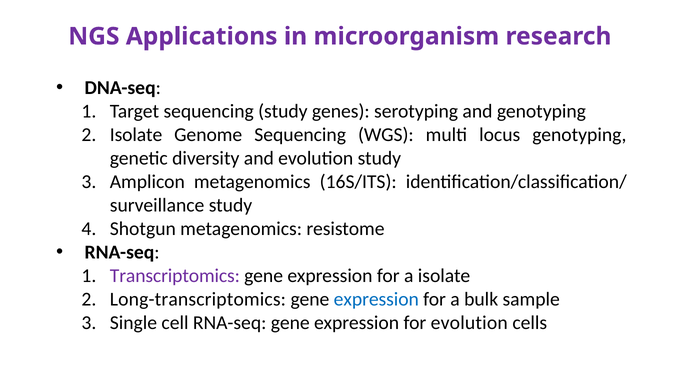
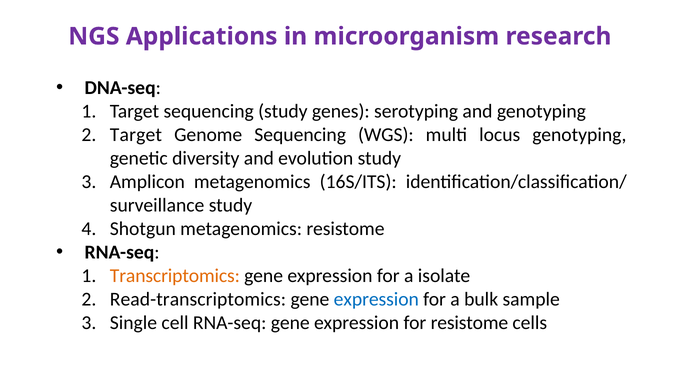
Isolate at (136, 135): Isolate -> Target
Transcriptomics colour: purple -> orange
Long-transcriptomics: Long-transcriptomics -> Read-transcriptomics
for evolution: evolution -> resistome
